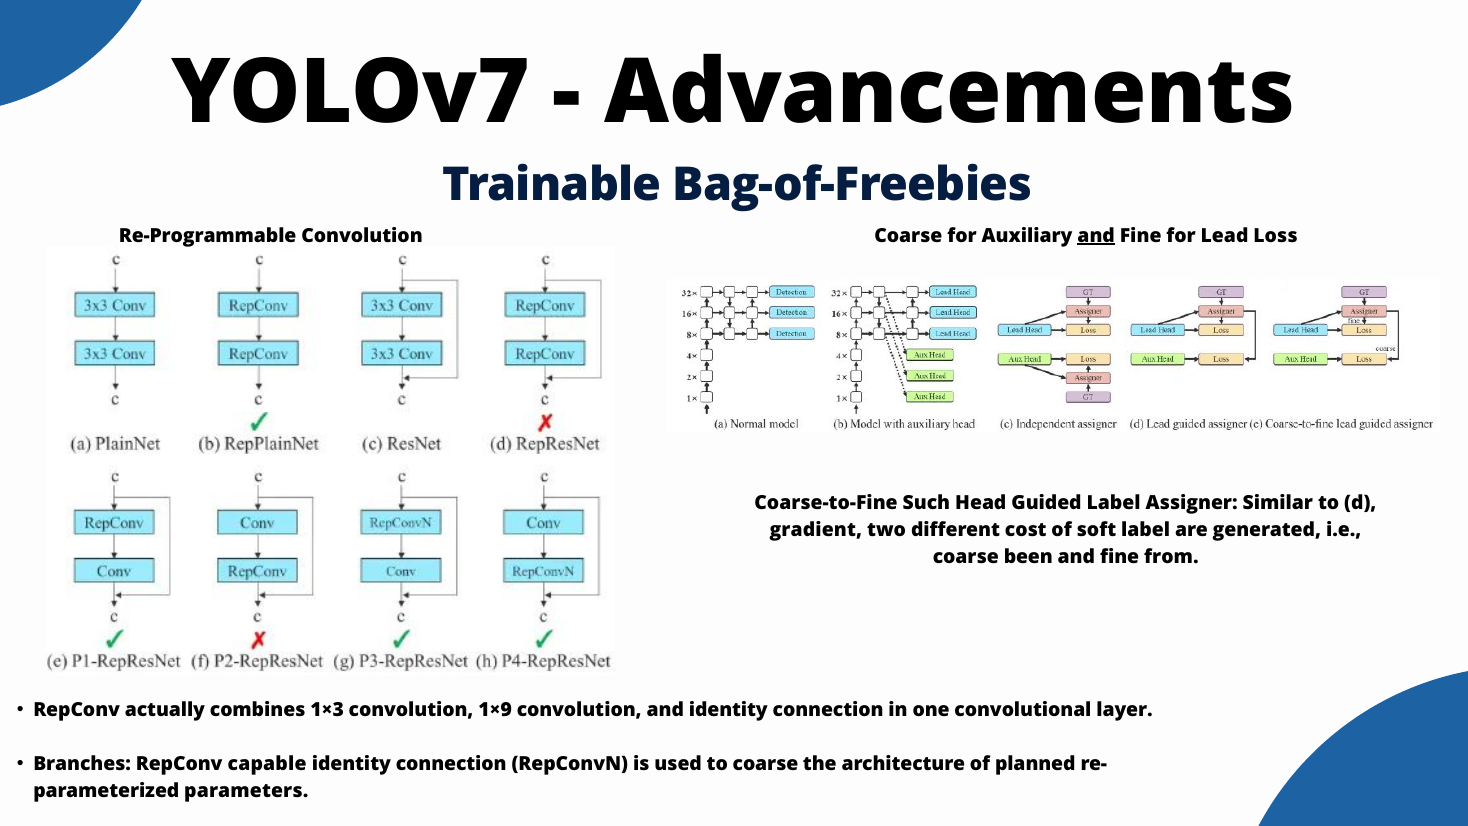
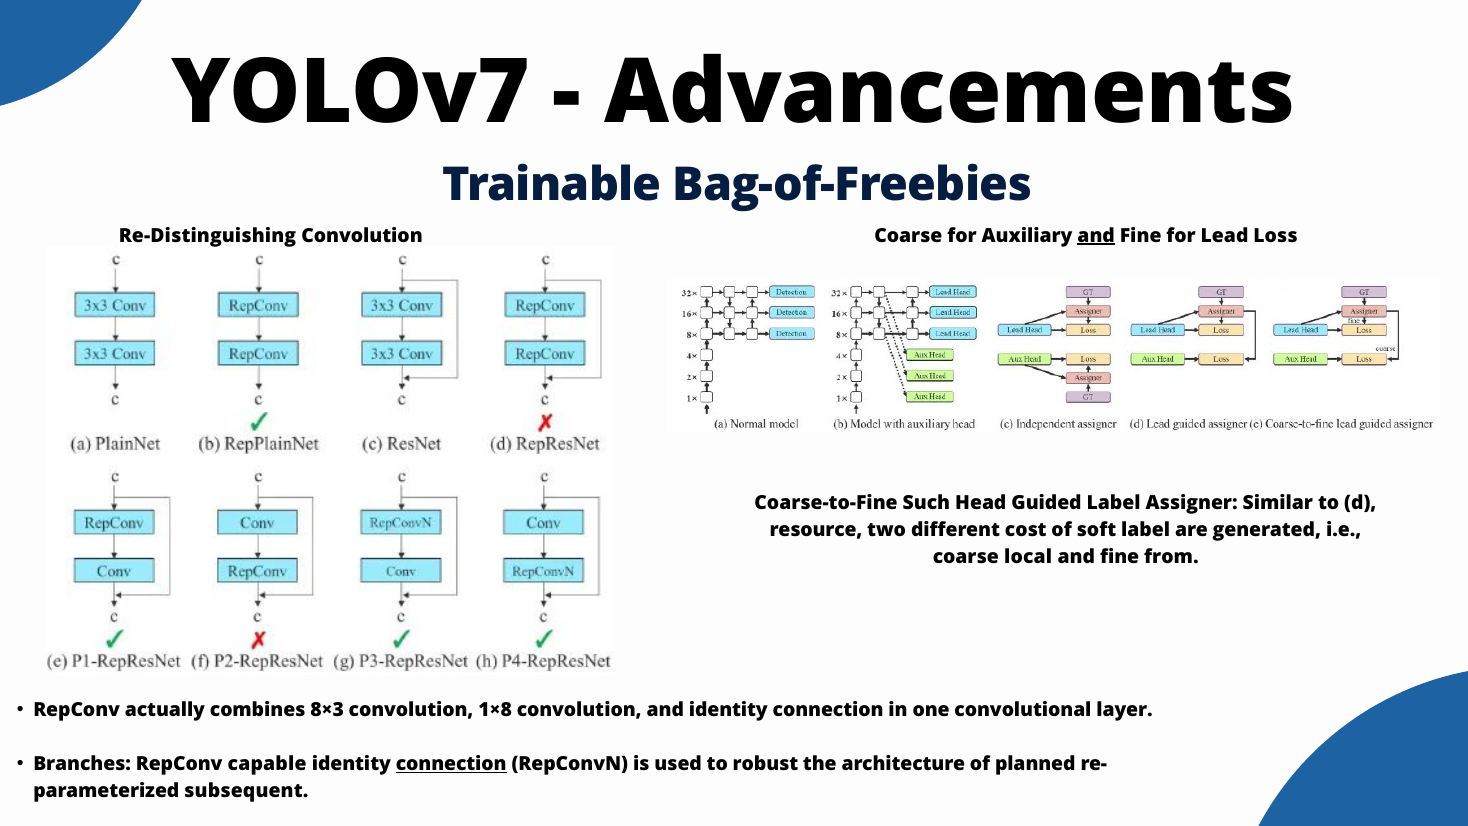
Re-Programmable: Re-Programmable -> Re-Distinguishing
gradient: gradient -> resource
been: been -> local
1×3: 1×3 -> 8×3
1×9: 1×9 -> 1×8
connection at (451, 764) underline: none -> present
to coarse: coarse -> robust
parameters: parameters -> subsequent
